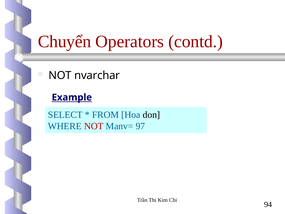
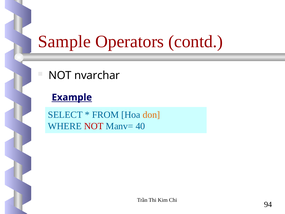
Chuyển: Chuyển -> Sample
don colour: black -> orange
97: 97 -> 40
